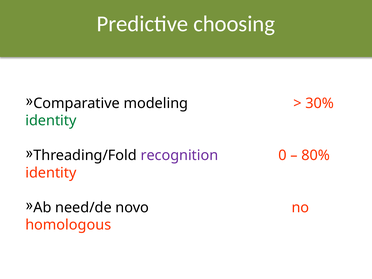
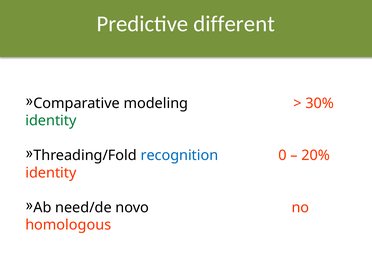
choosing: choosing -> different
recognition colour: purple -> blue
80%: 80% -> 20%
